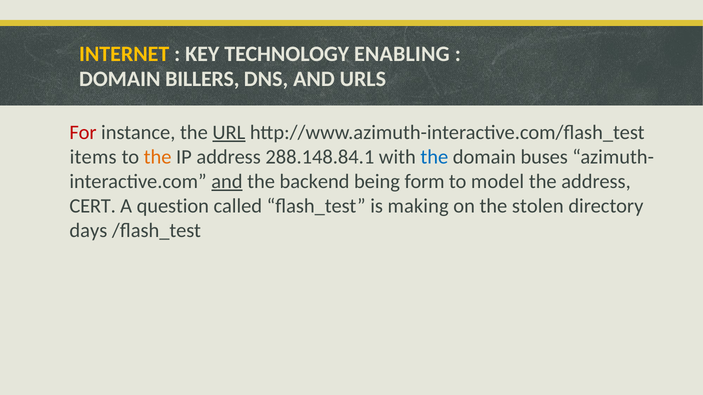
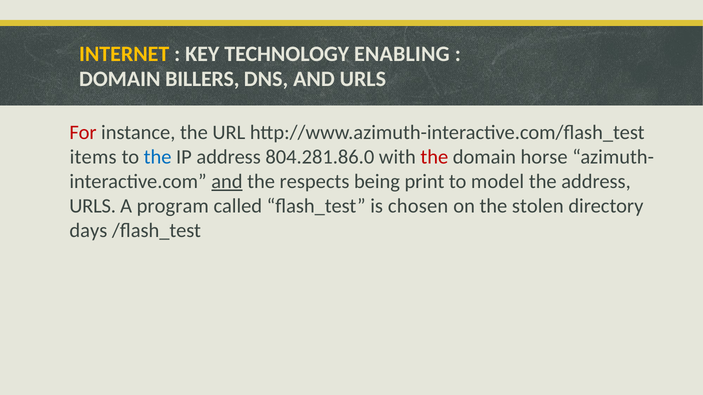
URL underline: present -> none
the at (158, 157) colour: orange -> blue
288.148.84.1: 288.148.84.1 -> 804.281.86.0
the at (434, 157) colour: blue -> red
buses: buses -> horse
backend: backend -> respects
form: form -> print
CERT at (93, 206): CERT -> URLS
question: question -> program
making: making -> chosen
